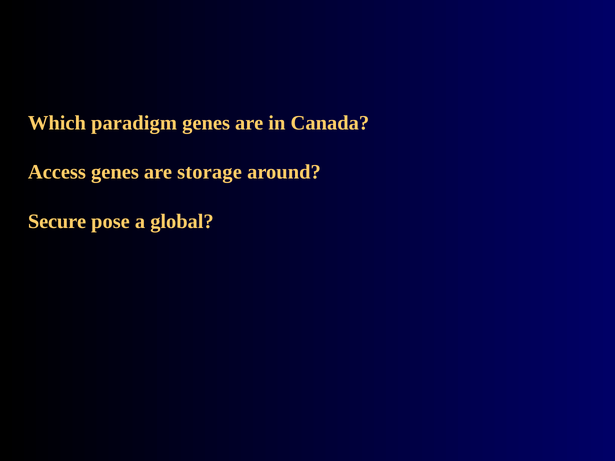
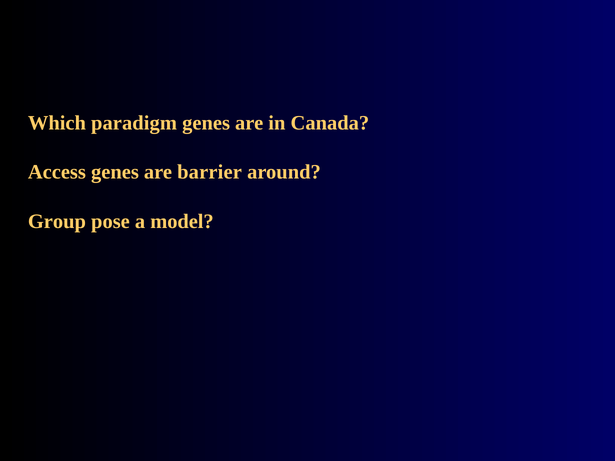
storage: storage -> barrier
Secure: Secure -> Group
global: global -> model
